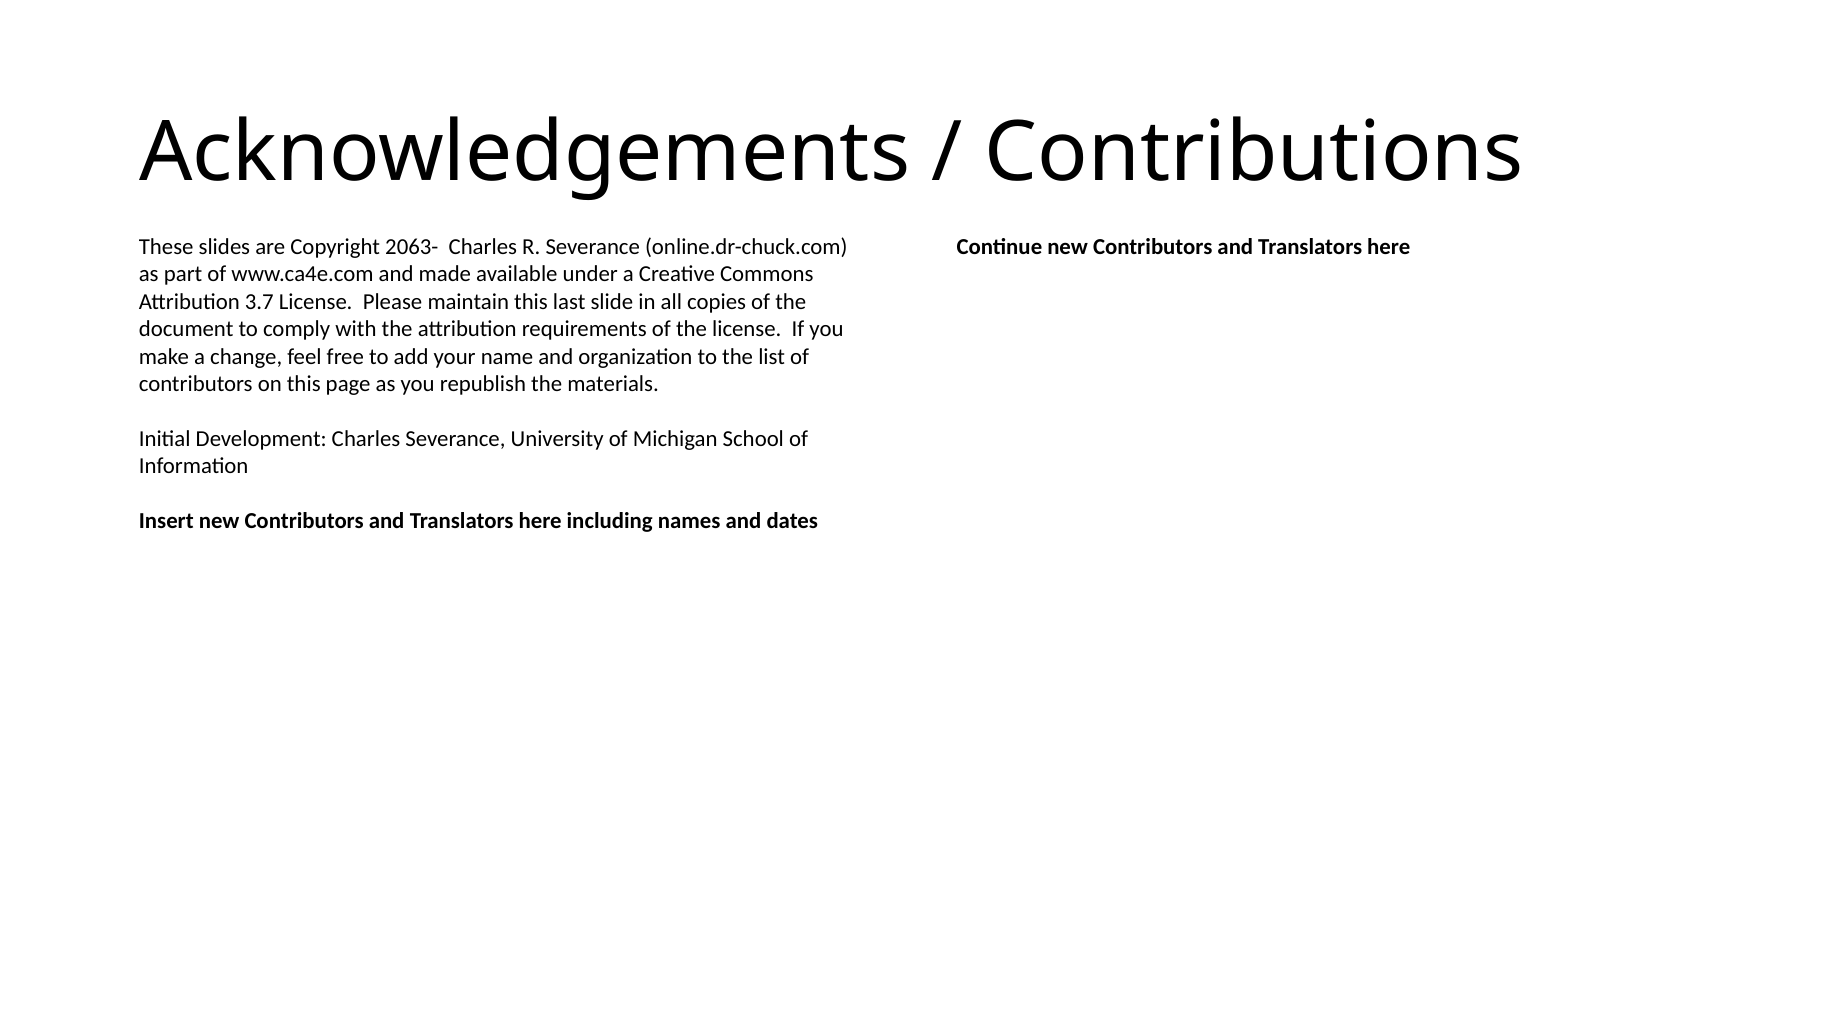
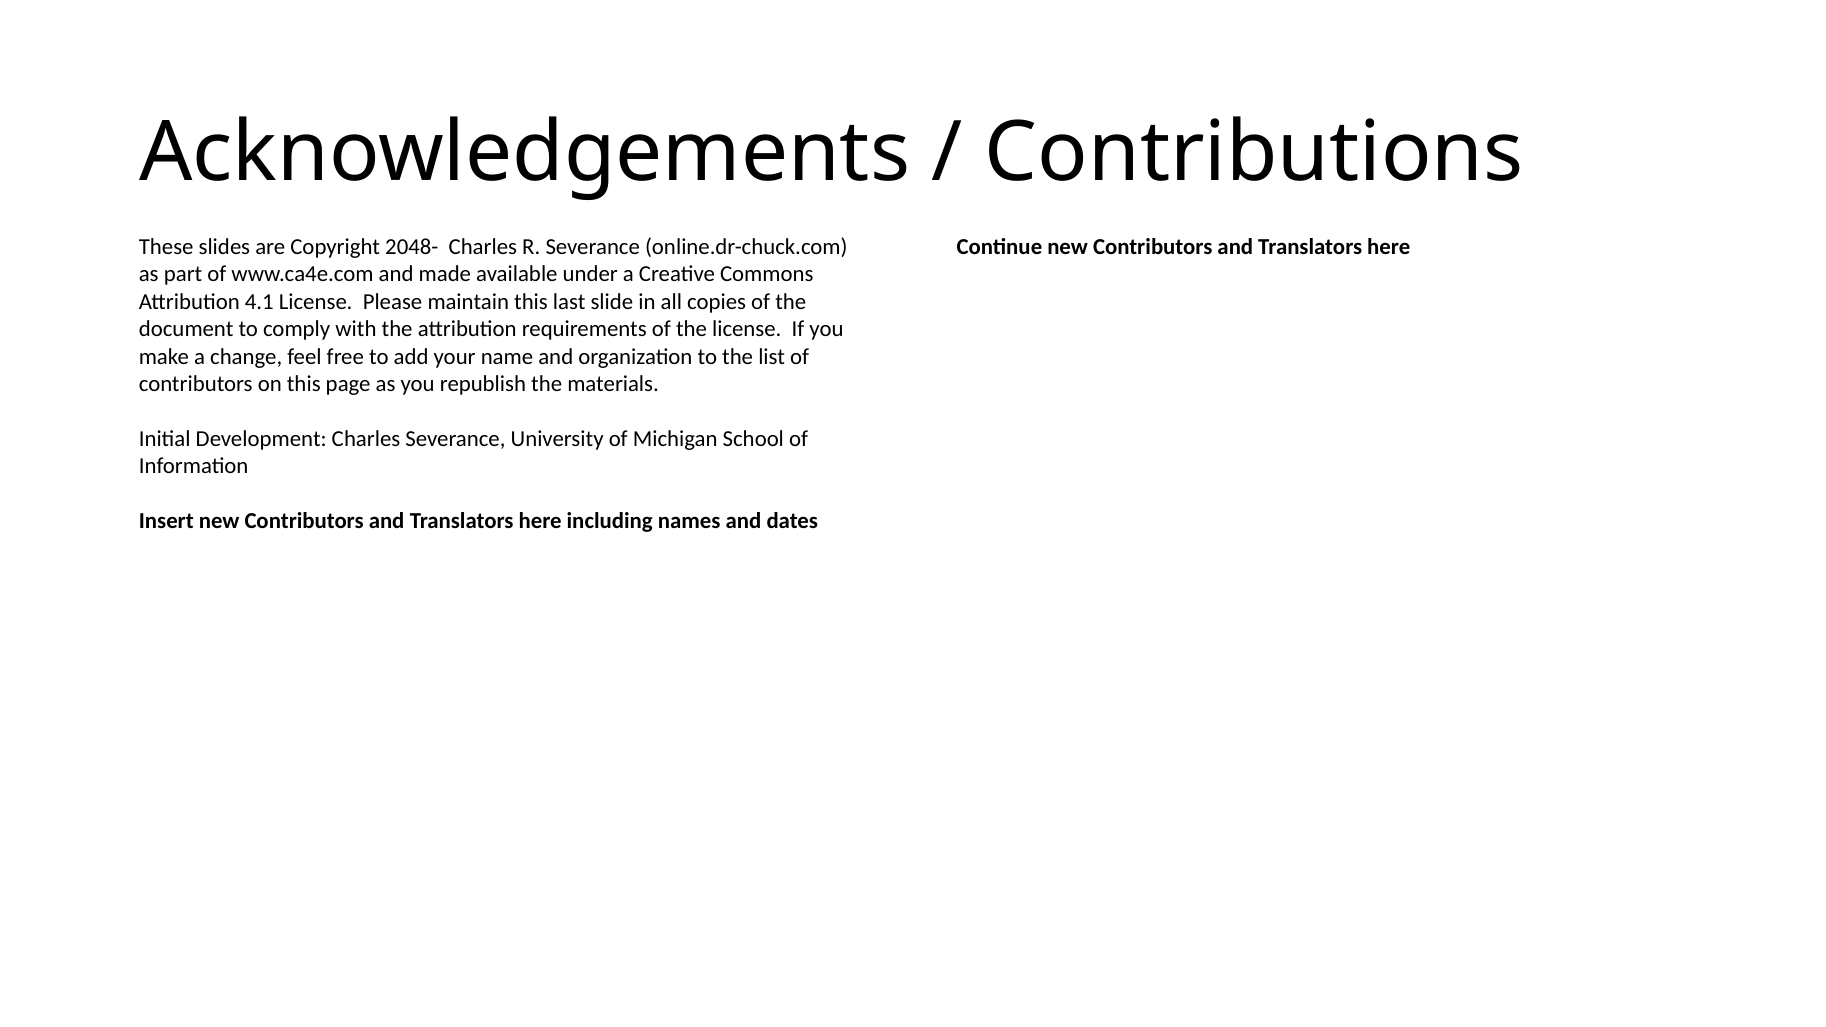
2063-: 2063- -> 2048-
3.7: 3.7 -> 4.1
